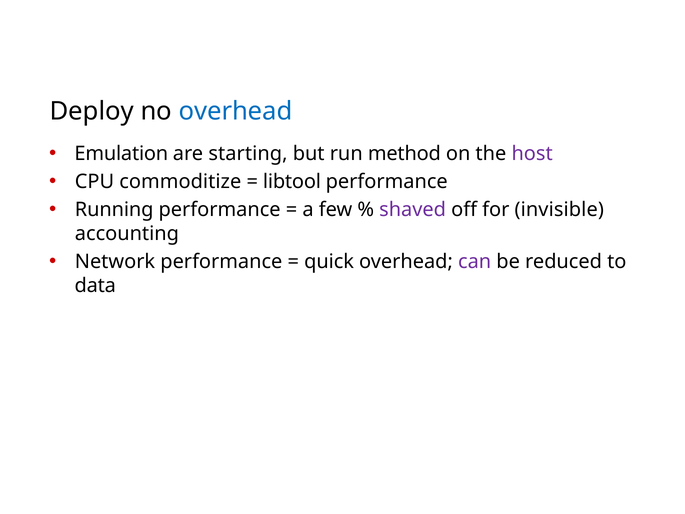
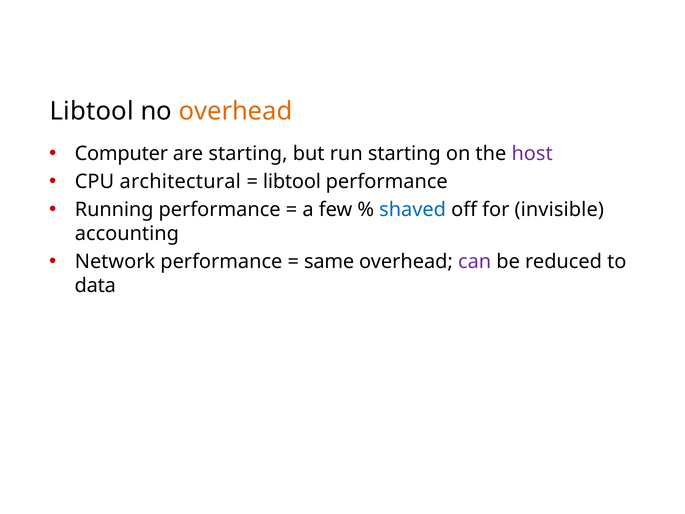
Deploy at (92, 111): Deploy -> Libtool
overhead at (236, 111) colour: blue -> orange
Emulation: Emulation -> Computer
run method: method -> starting
commoditize: commoditize -> architectural
shaved colour: purple -> blue
quick: quick -> same
